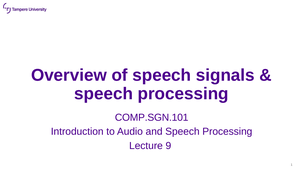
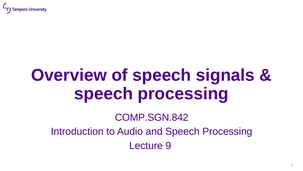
COMP.SGN.101: COMP.SGN.101 -> COMP.SGN.842
